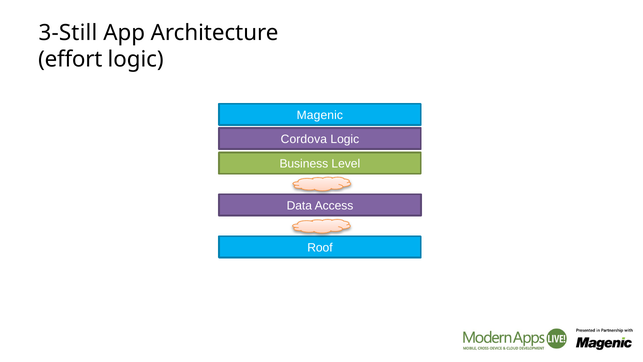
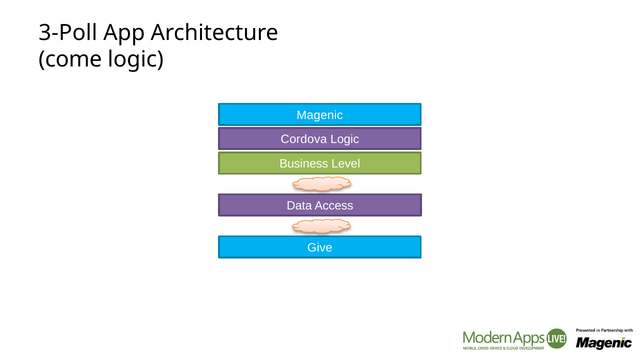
3-Still: 3-Still -> 3-Poll
effort: effort -> come
Roof: Roof -> Give
